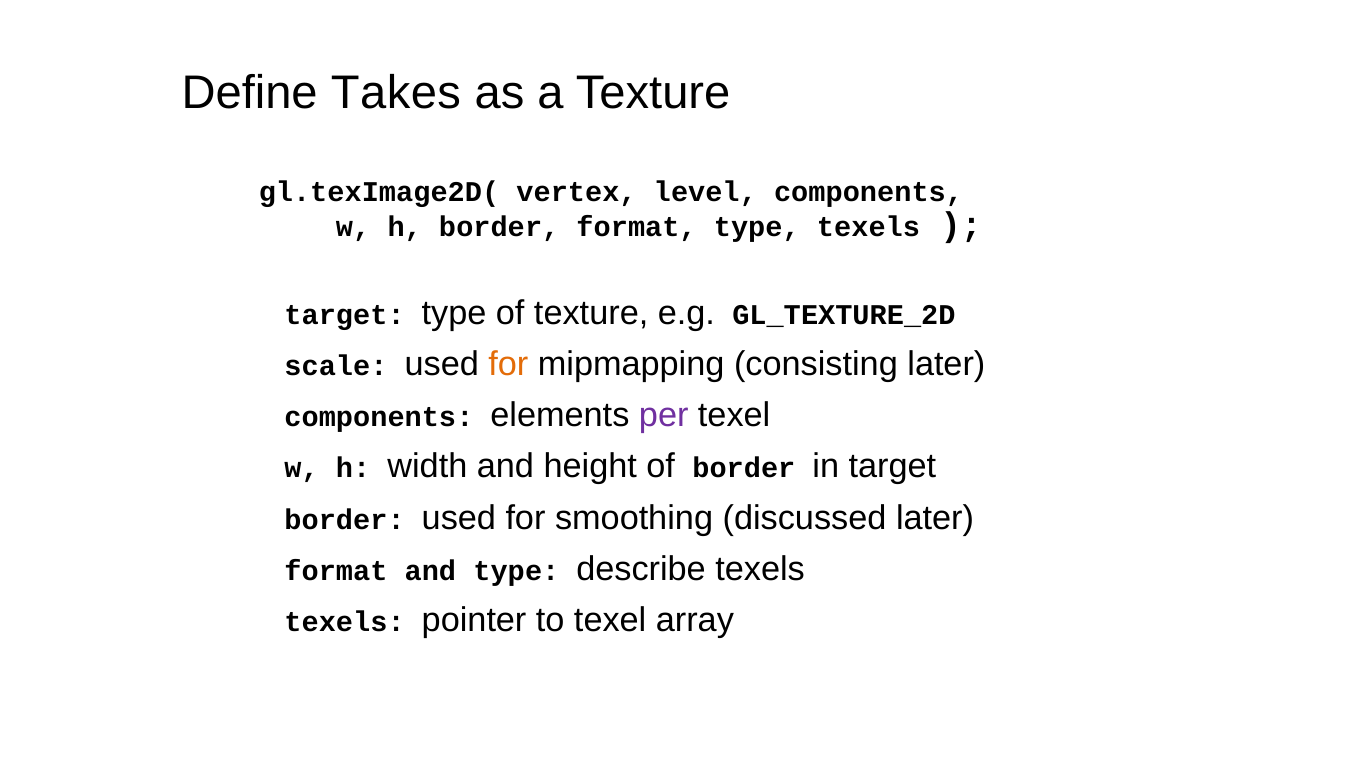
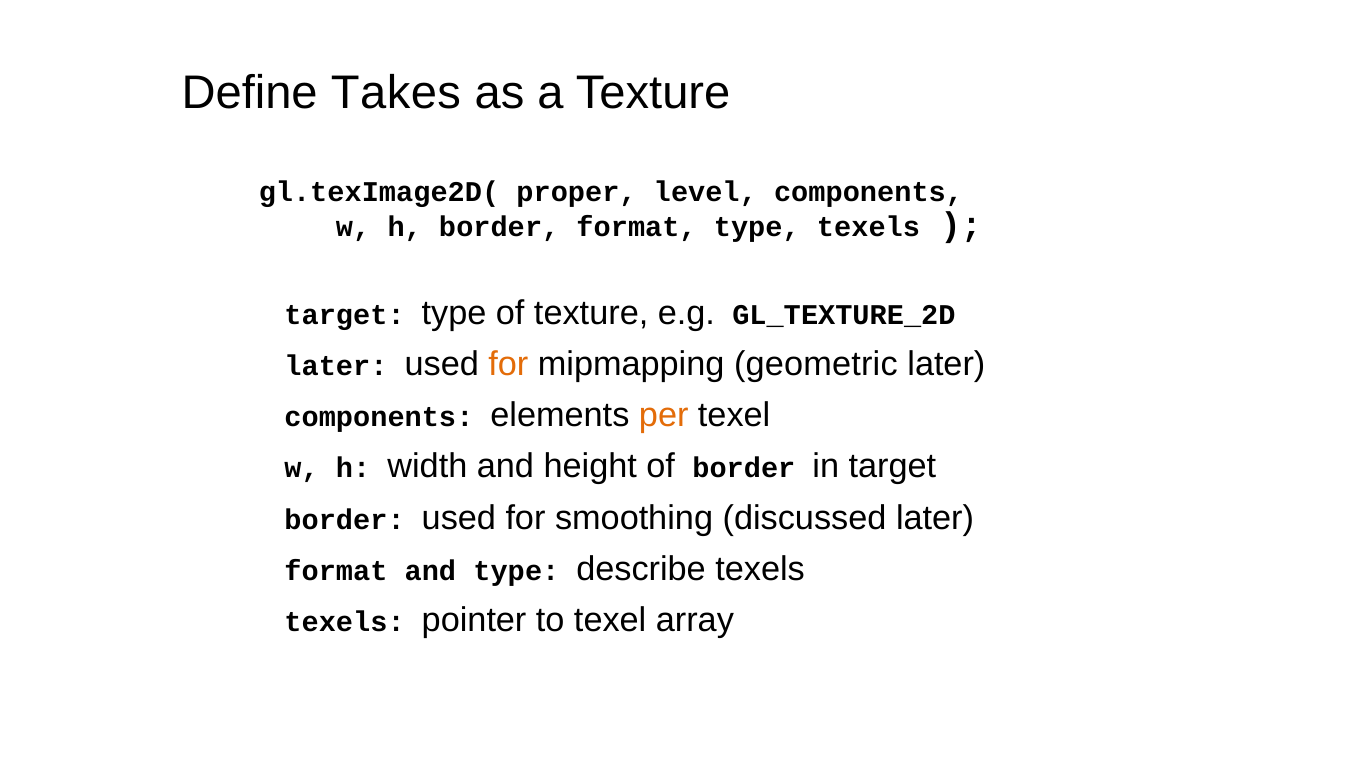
vertex: vertex -> proper
scale at (336, 366): scale -> later
consisting: consisting -> geometric
per colour: purple -> orange
